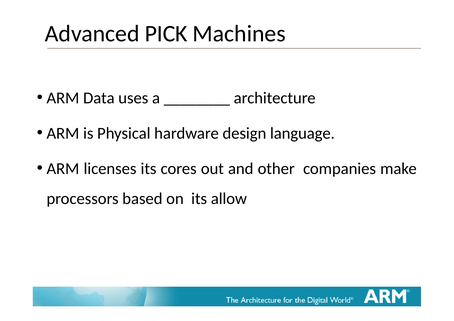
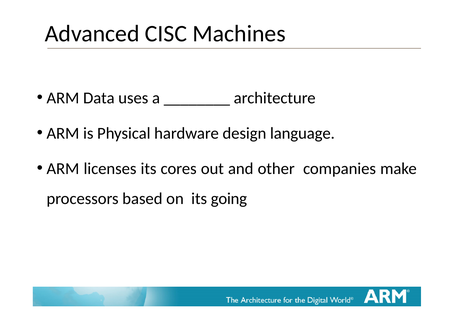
PICK: PICK -> CISC
allow: allow -> going
